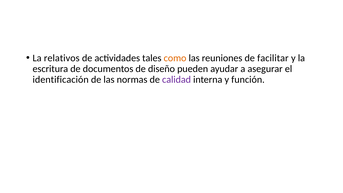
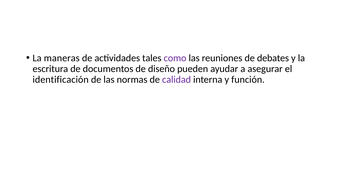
relativos: relativos -> maneras
como colour: orange -> purple
facilitar: facilitar -> debates
